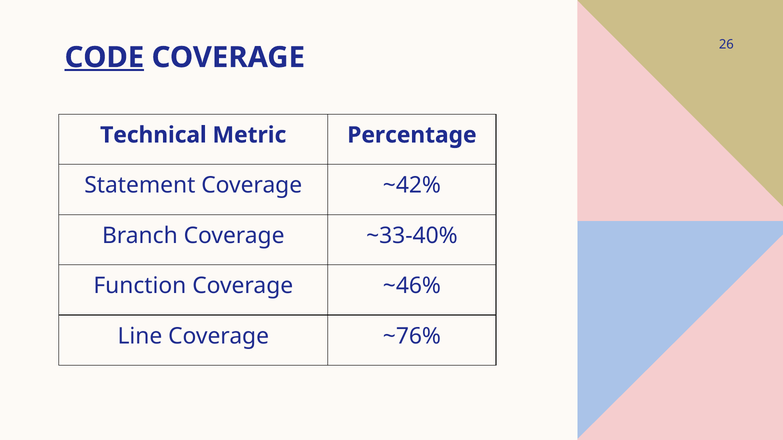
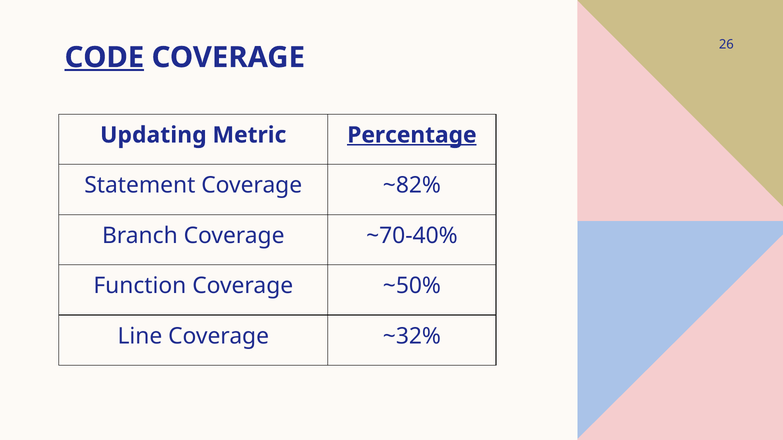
Technical: Technical -> Updating
Percentage underline: none -> present
~42%: ~42% -> ~82%
~33-40%: ~33-40% -> ~70-40%
~46%: ~46% -> ~50%
~76%: ~76% -> ~32%
